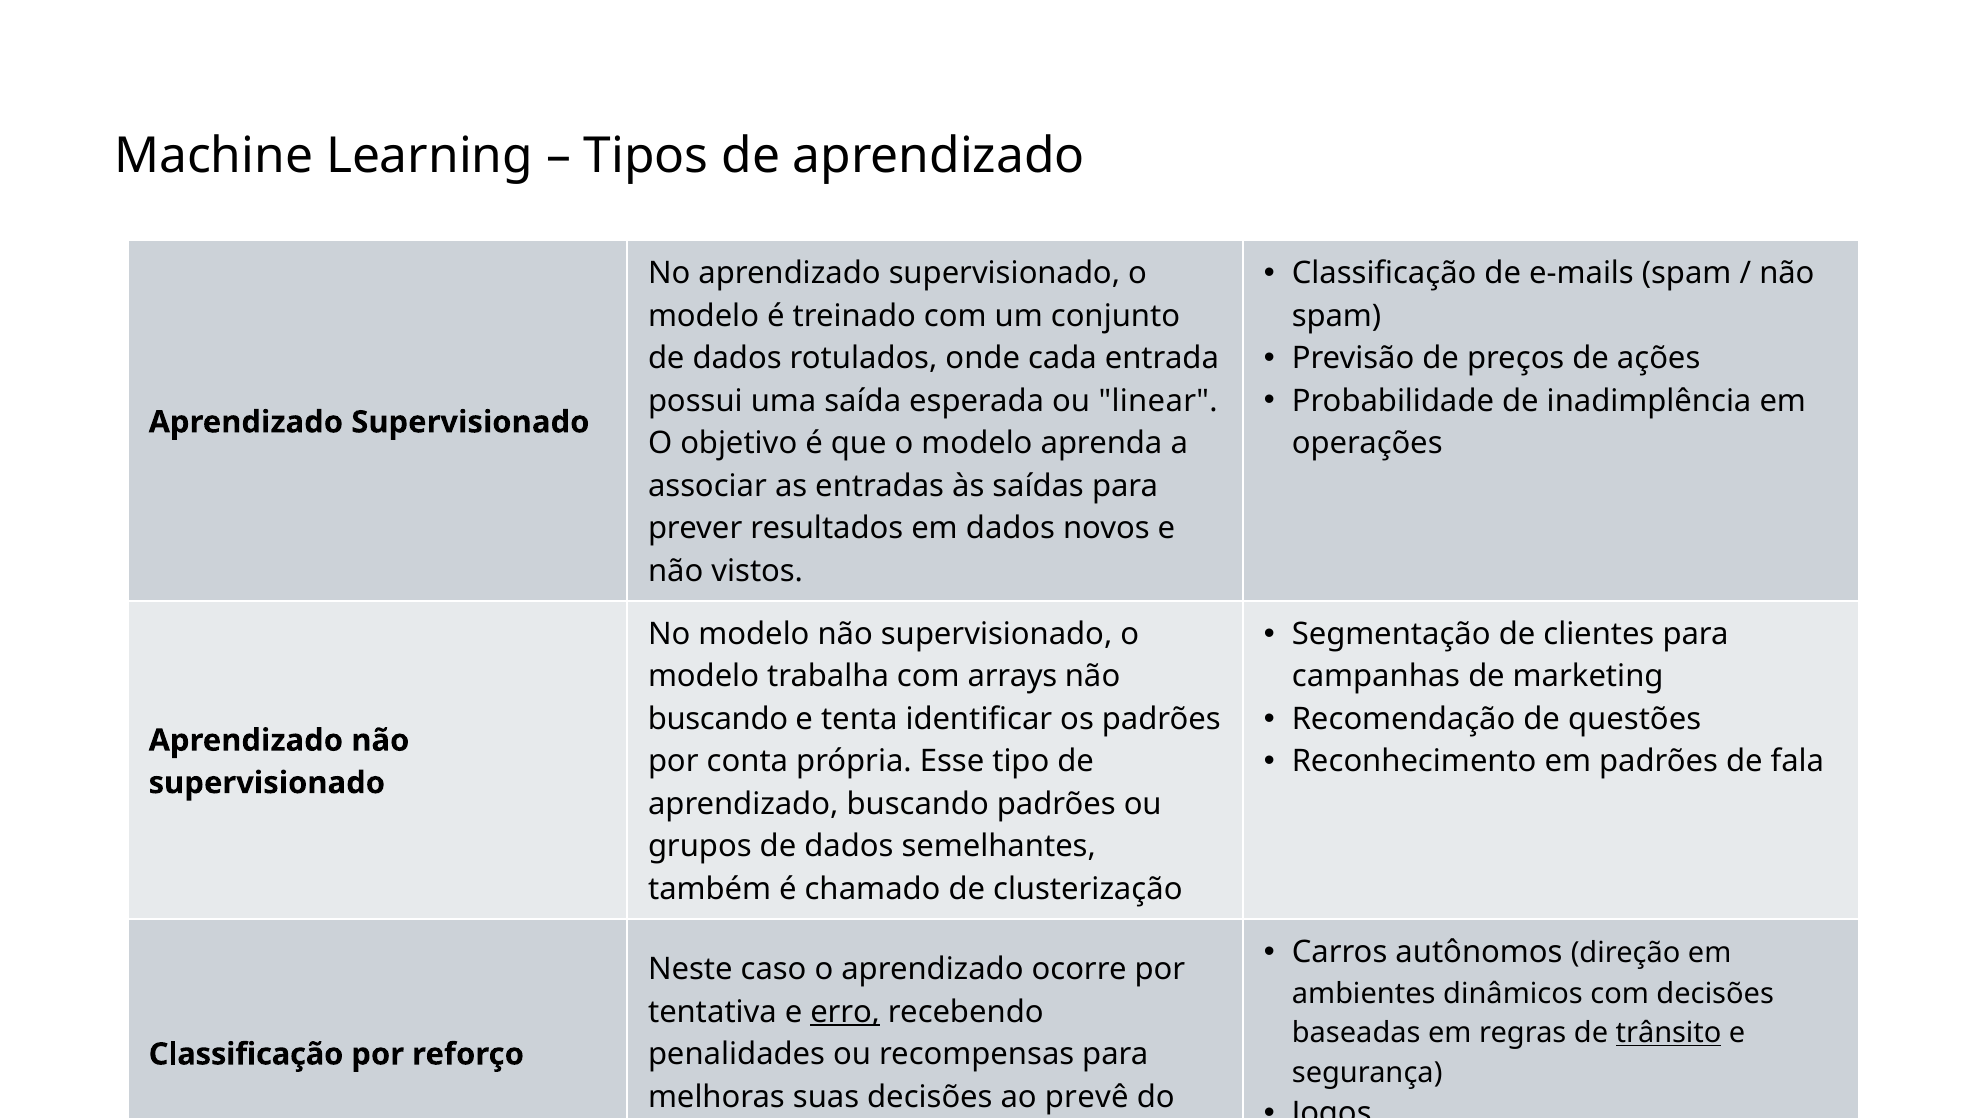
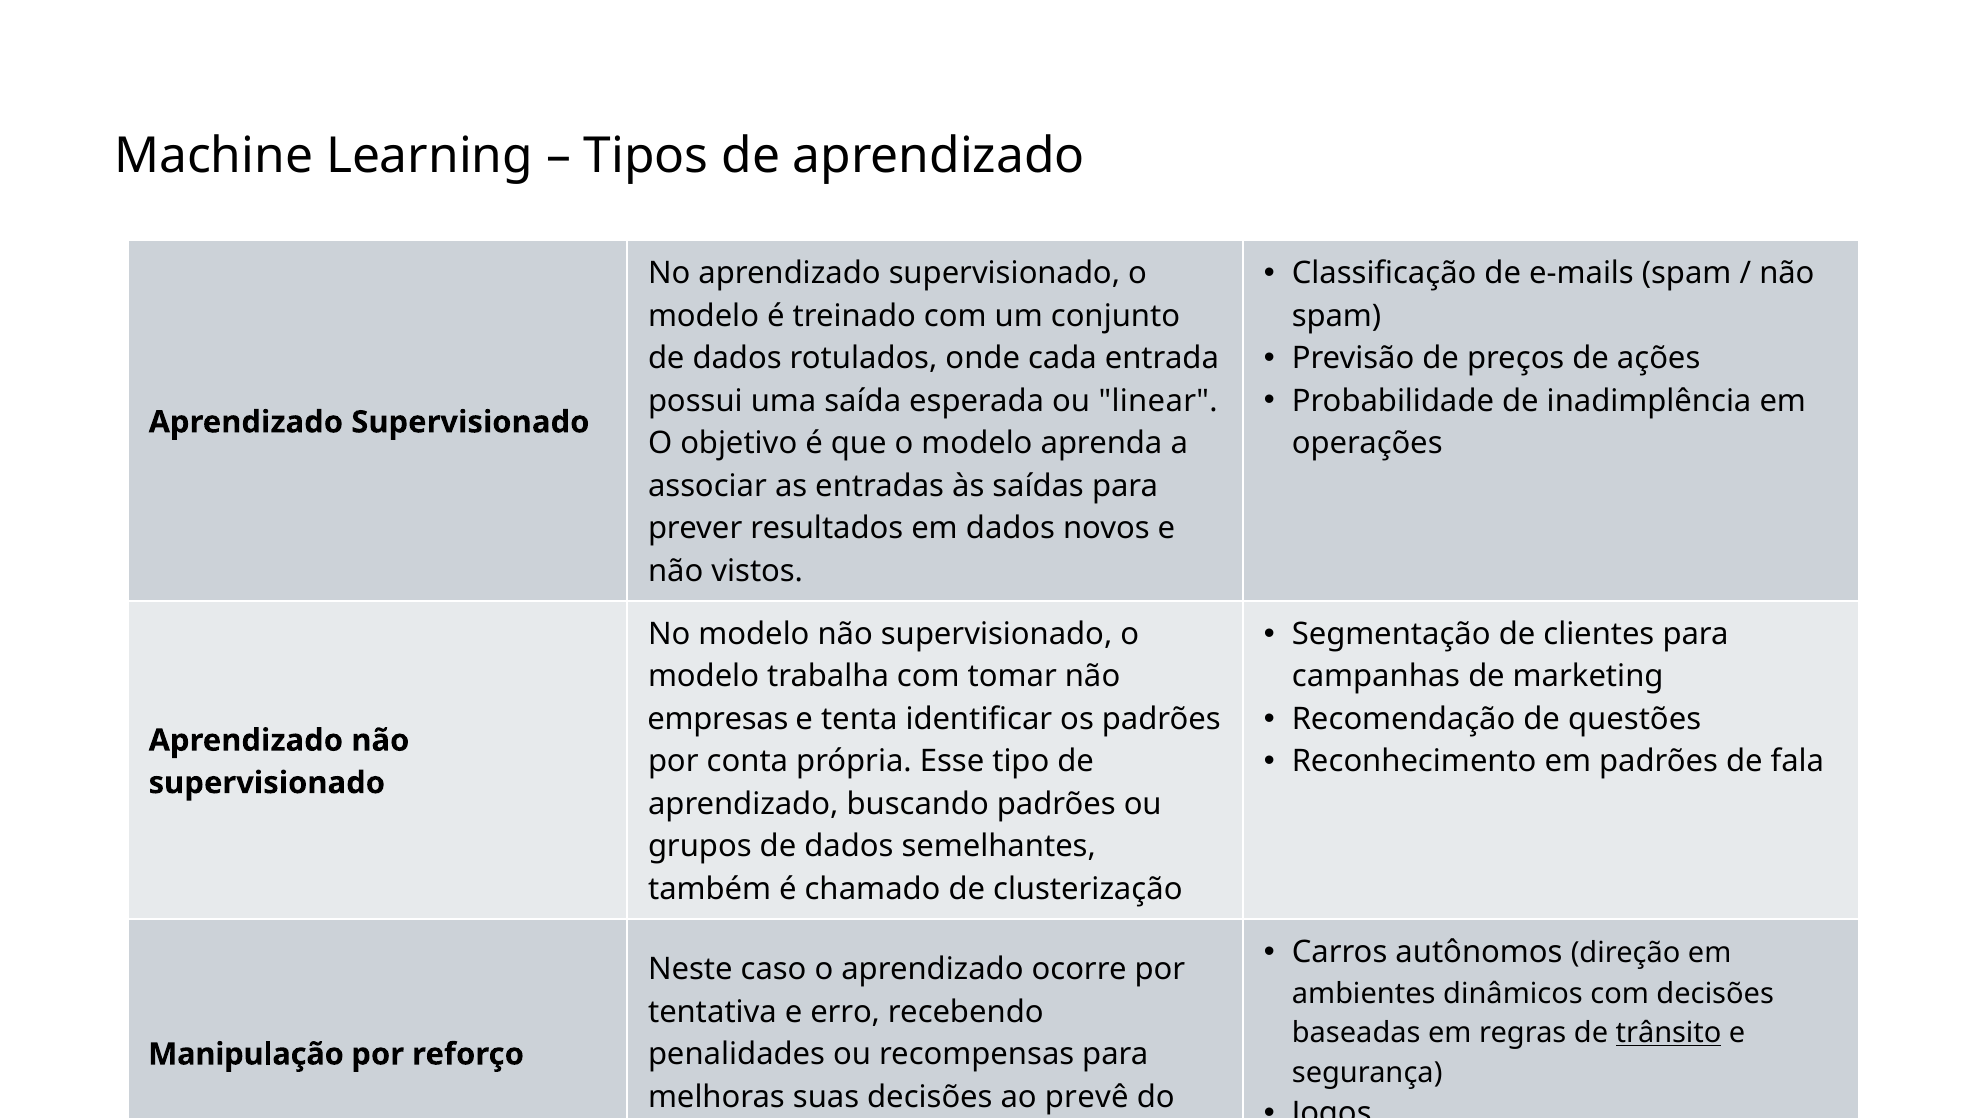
arrays: arrays -> tomar
buscando at (718, 719): buscando -> empresas
erro underline: present -> none
Classificação at (246, 1054): Classificação -> Manipulação
